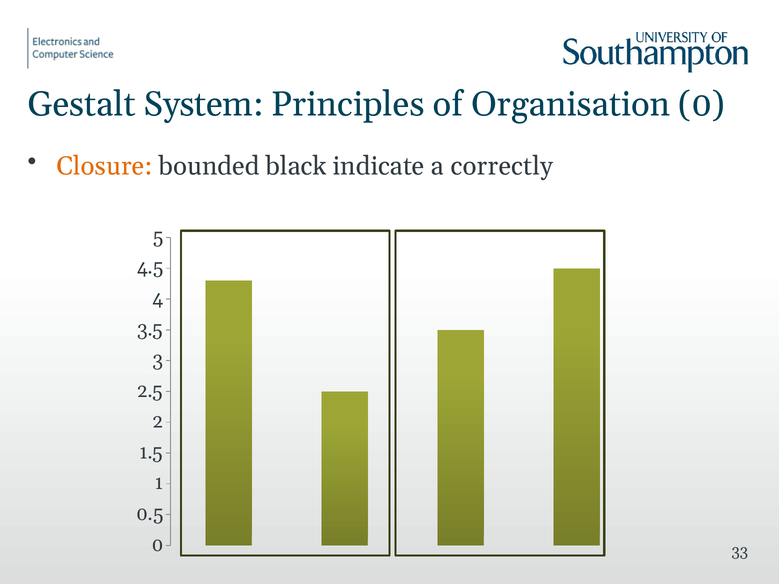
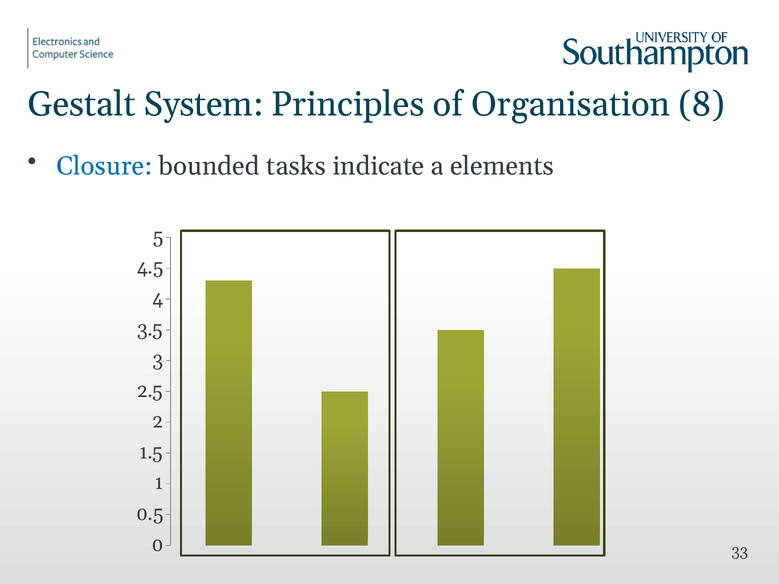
Organisation 0: 0 -> 8
Closure colour: orange -> blue
black: black -> tasks
correctly: correctly -> elements
